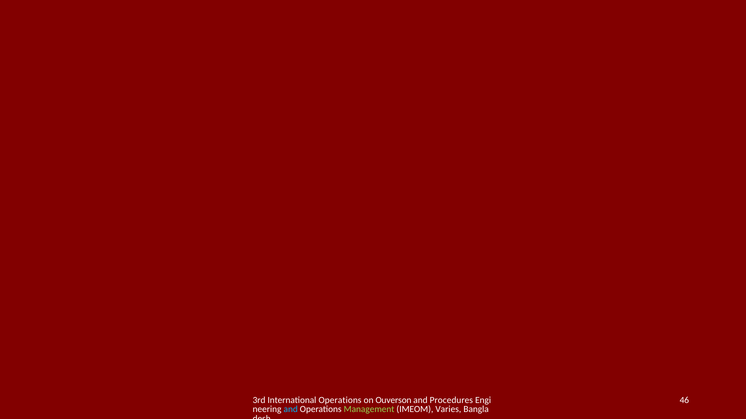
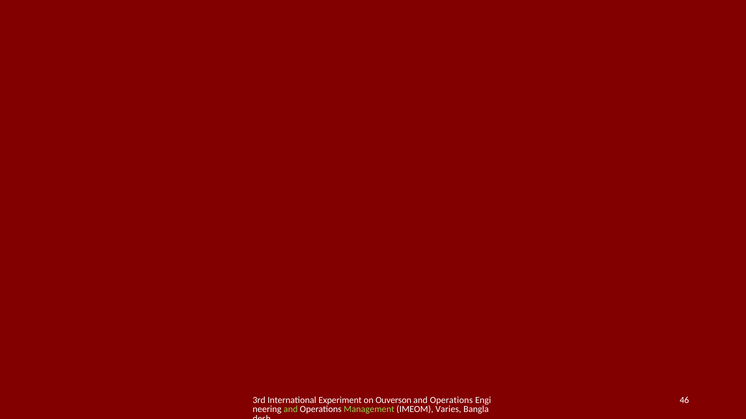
International Operations: Operations -> Experiment
Procedures at (451, 401): Procedures -> Operations
and at (291, 410) colour: light blue -> light green
